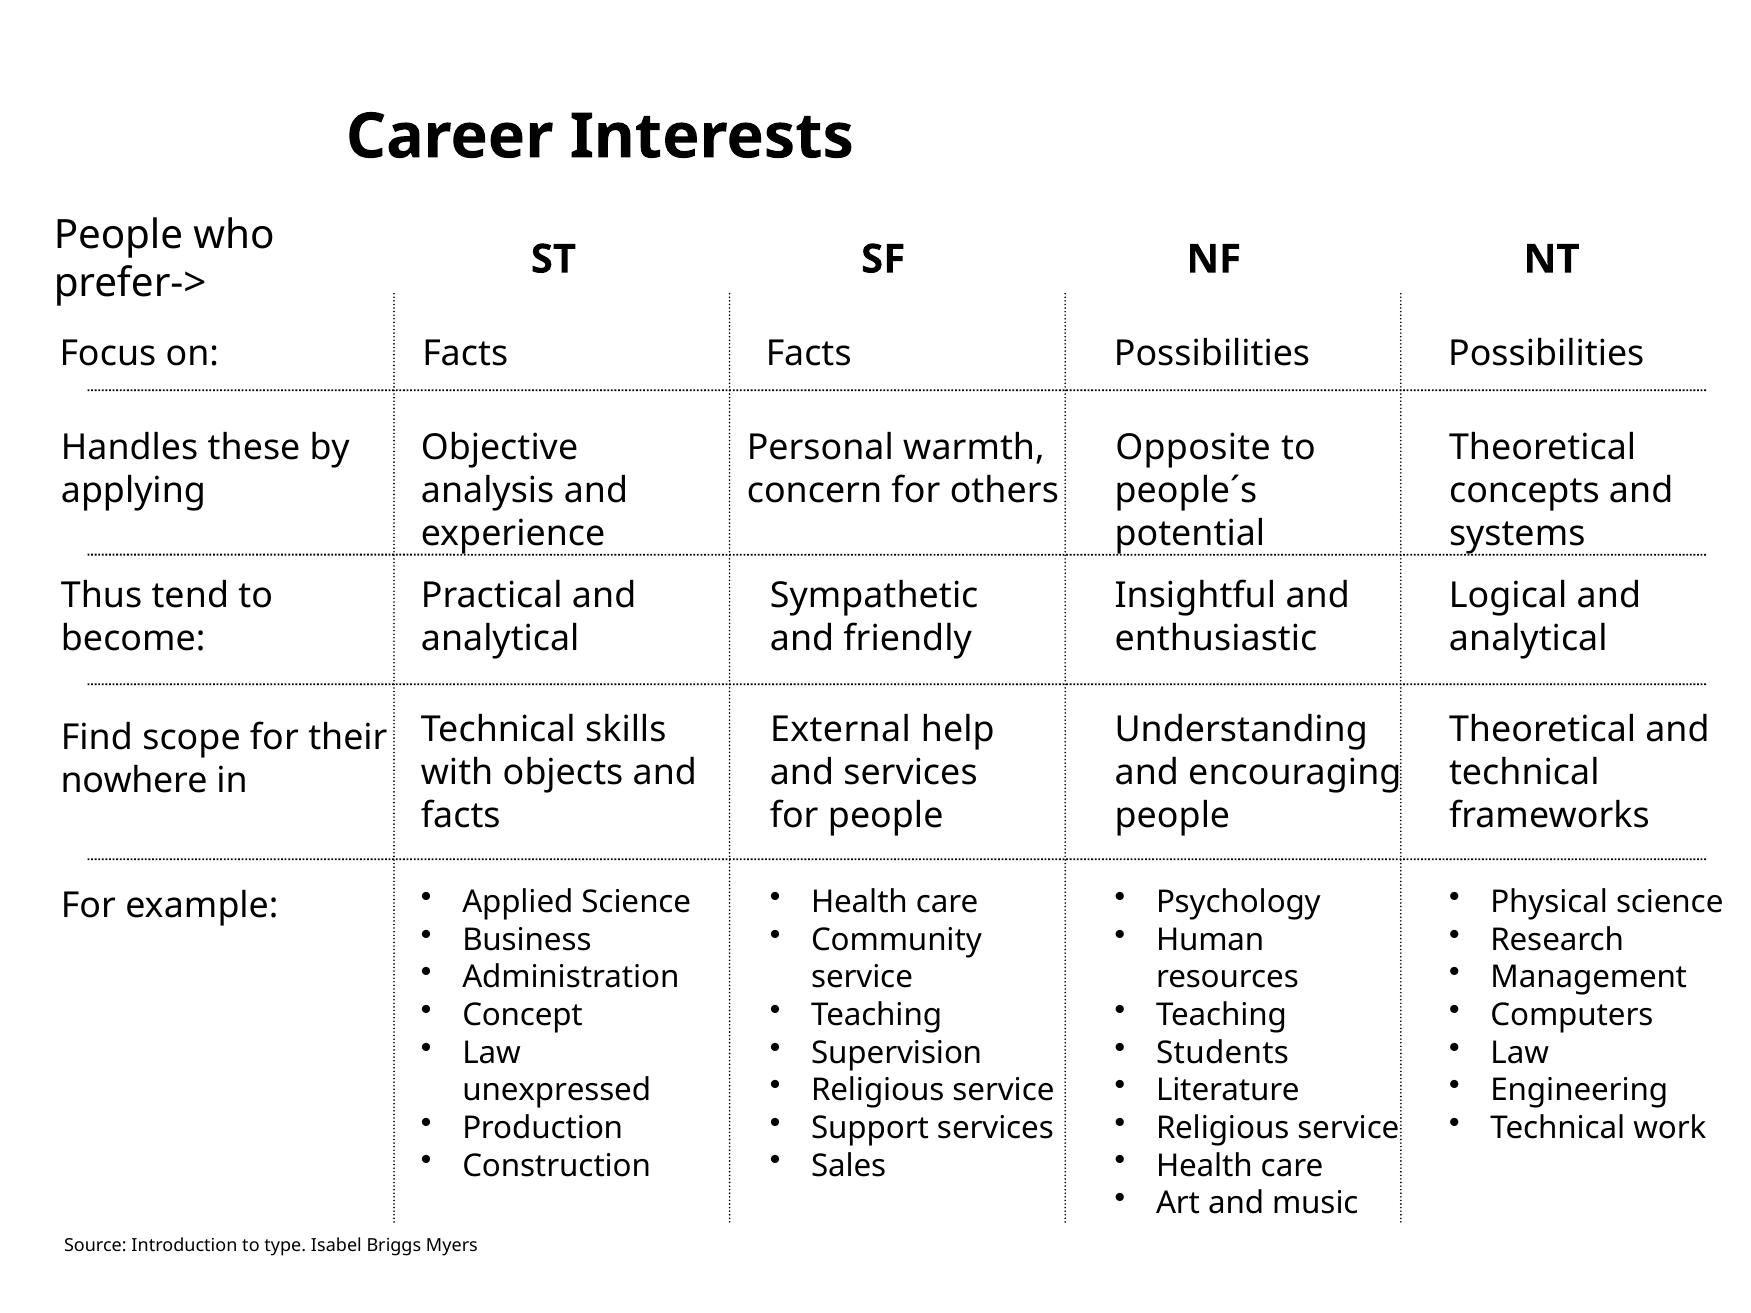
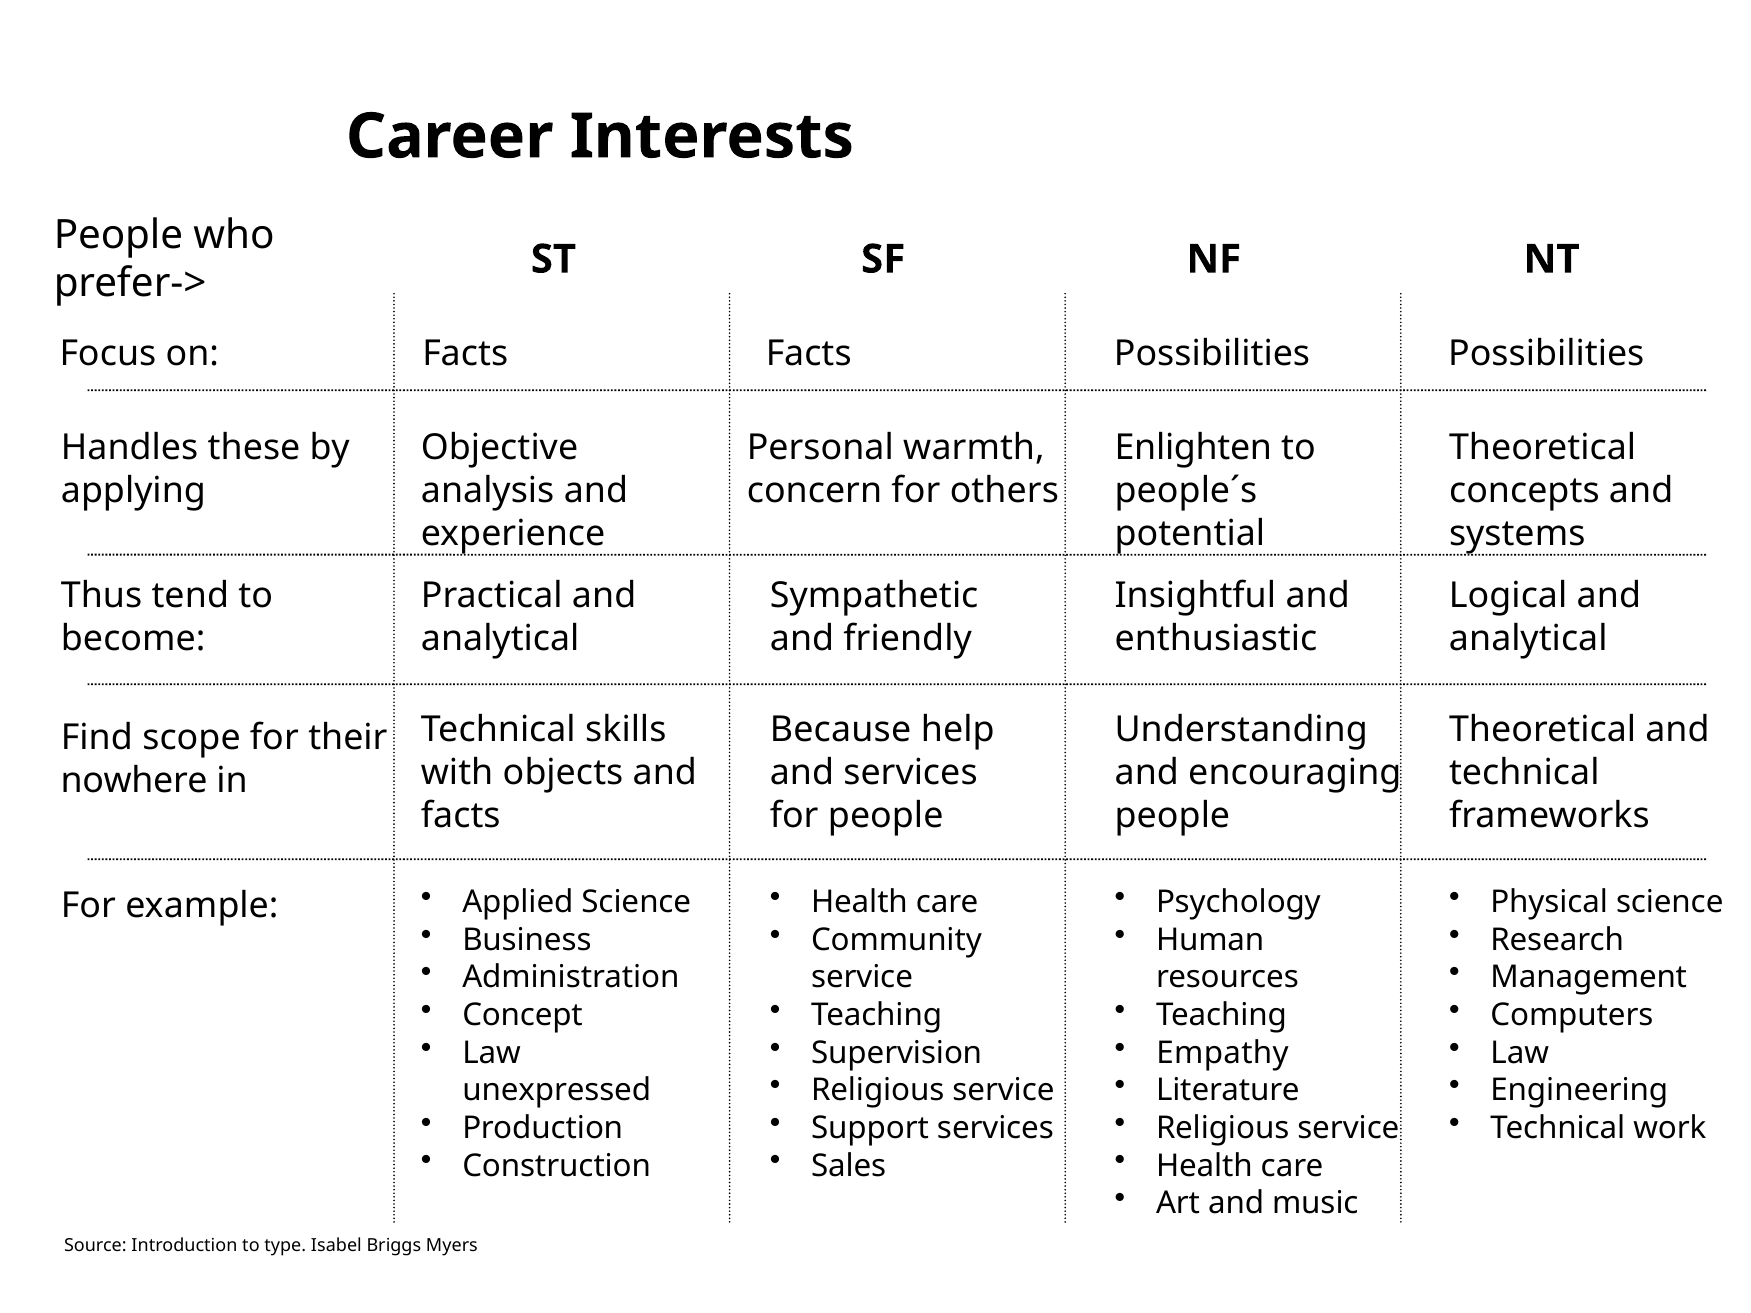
Opposite: Opposite -> Enlighten
External: External -> Because
Students: Students -> Empathy
